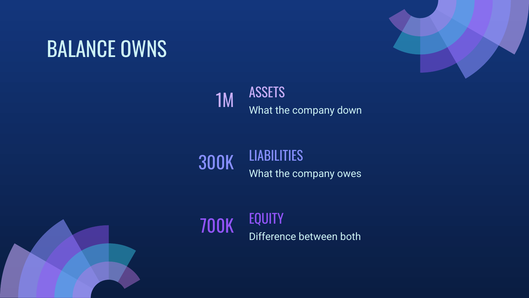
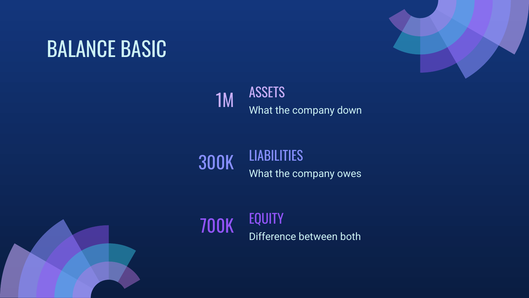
OWNS: OWNS -> BASIC
